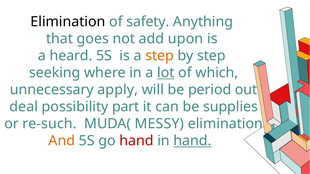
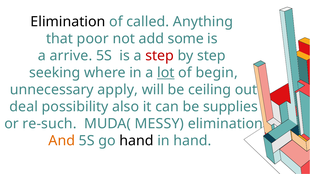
safety: safety -> called
goes: goes -> poor
upon: upon -> some
heard: heard -> arrive
step at (160, 56) colour: orange -> red
which: which -> begin
period: period -> ceiling
part: part -> also
hand at (136, 141) colour: red -> black
hand at (192, 141) underline: present -> none
